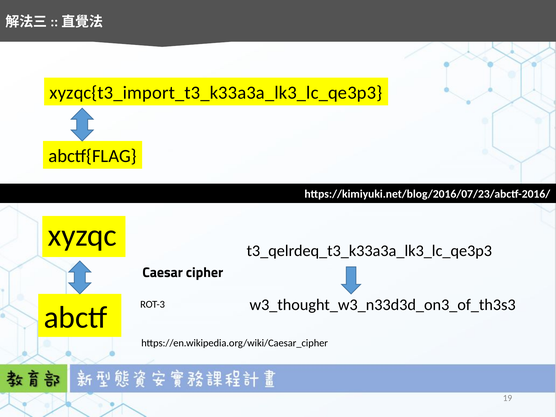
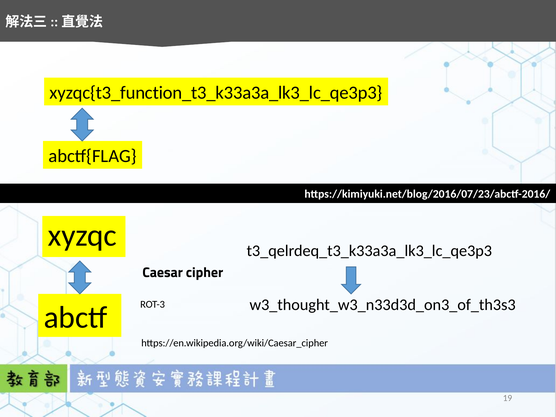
xyzqc{t3_import_t3_k33a3a_lk3_lc_qe3p3: xyzqc{t3_import_t3_k33a3a_lk3_lc_qe3p3 -> xyzqc{t3_function_t3_k33a3a_lk3_lc_qe3p3
